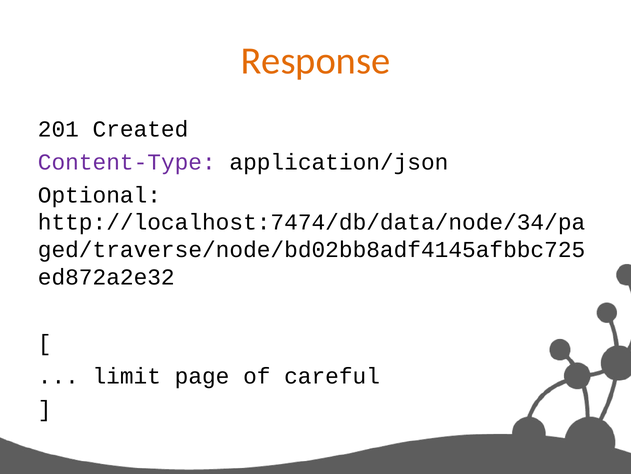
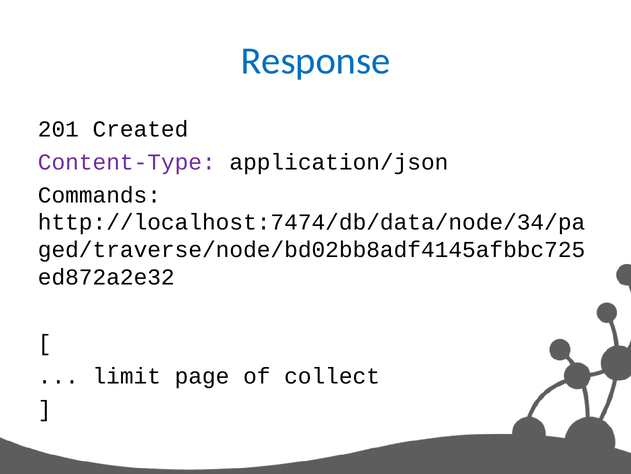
Response colour: orange -> blue
Optional: Optional -> Commands
careful: careful -> collect
